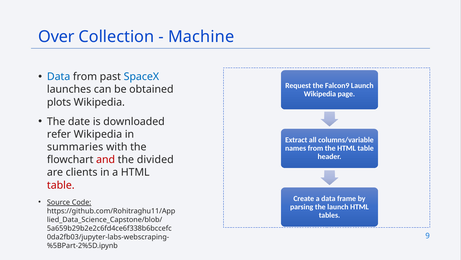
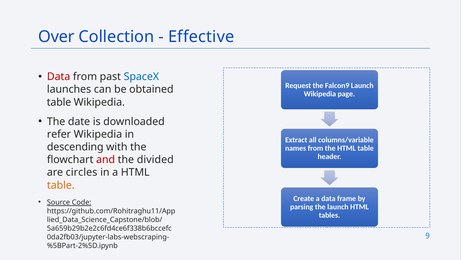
Machine: Machine -> Effective
Data at (59, 77) colour: blue -> red
plots at (59, 102): plots -> table
summaries: summaries -> descending
clients: clients -> circles
table at (61, 185) colour: red -> orange
